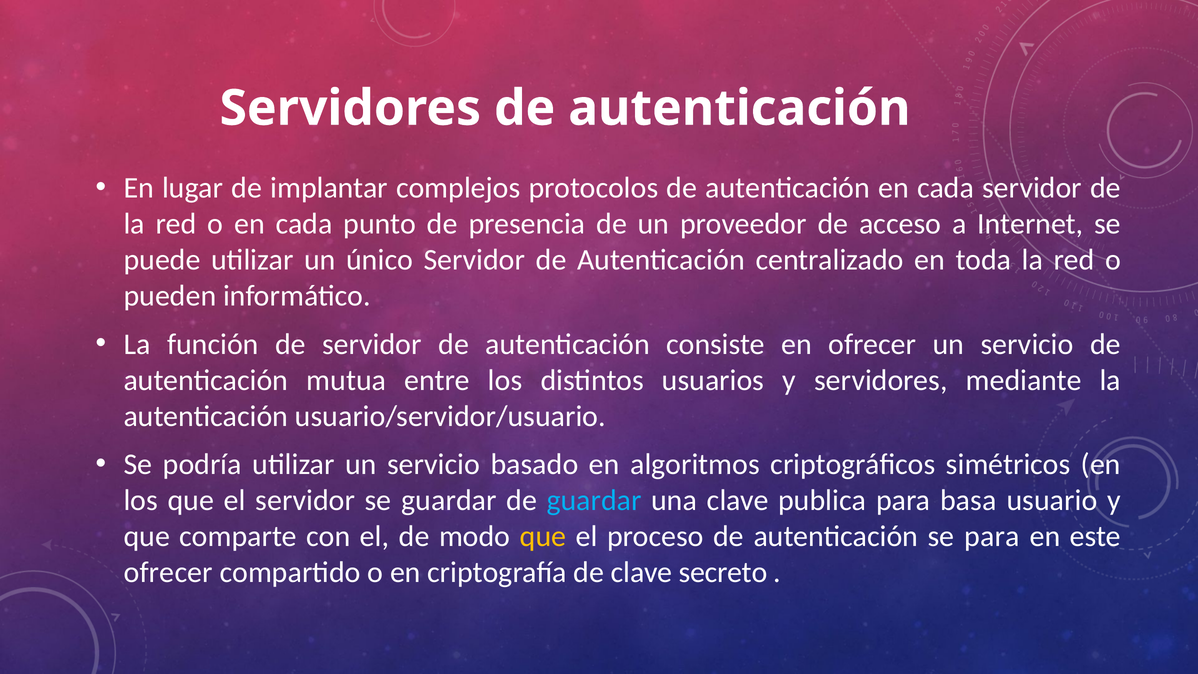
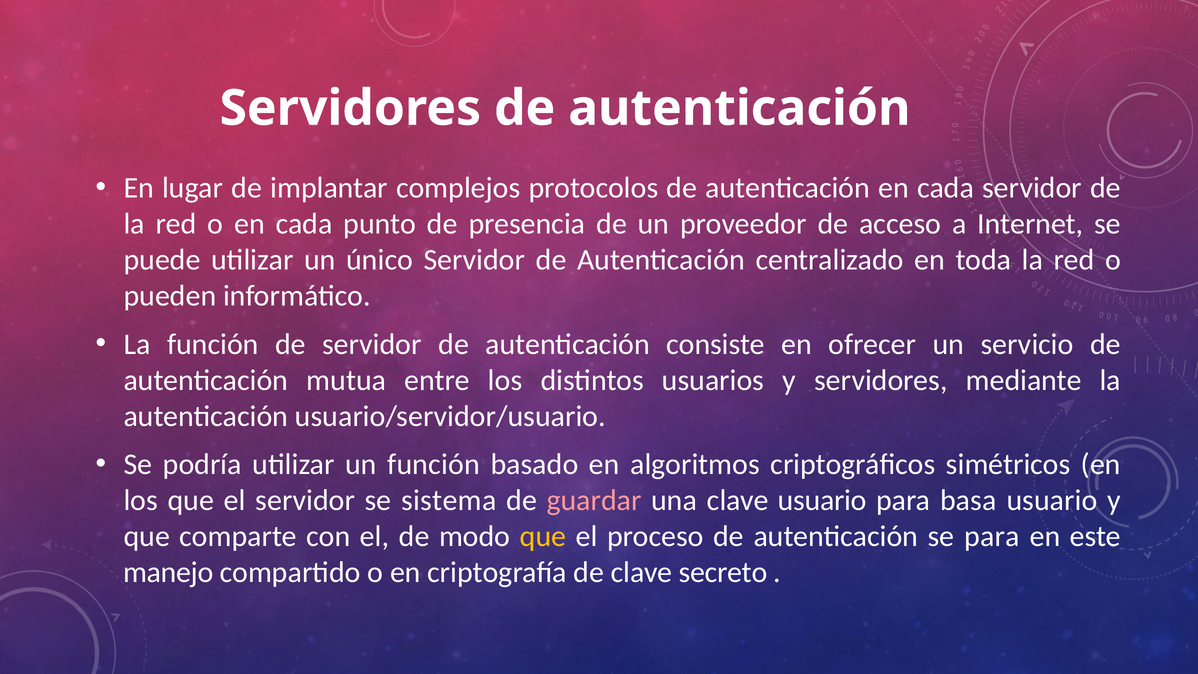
utilizar un servicio: servicio -> función
se guardar: guardar -> sistema
guardar at (594, 500) colour: light blue -> pink
clave publica: publica -> usuario
ofrecer at (168, 572): ofrecer -> manejo
